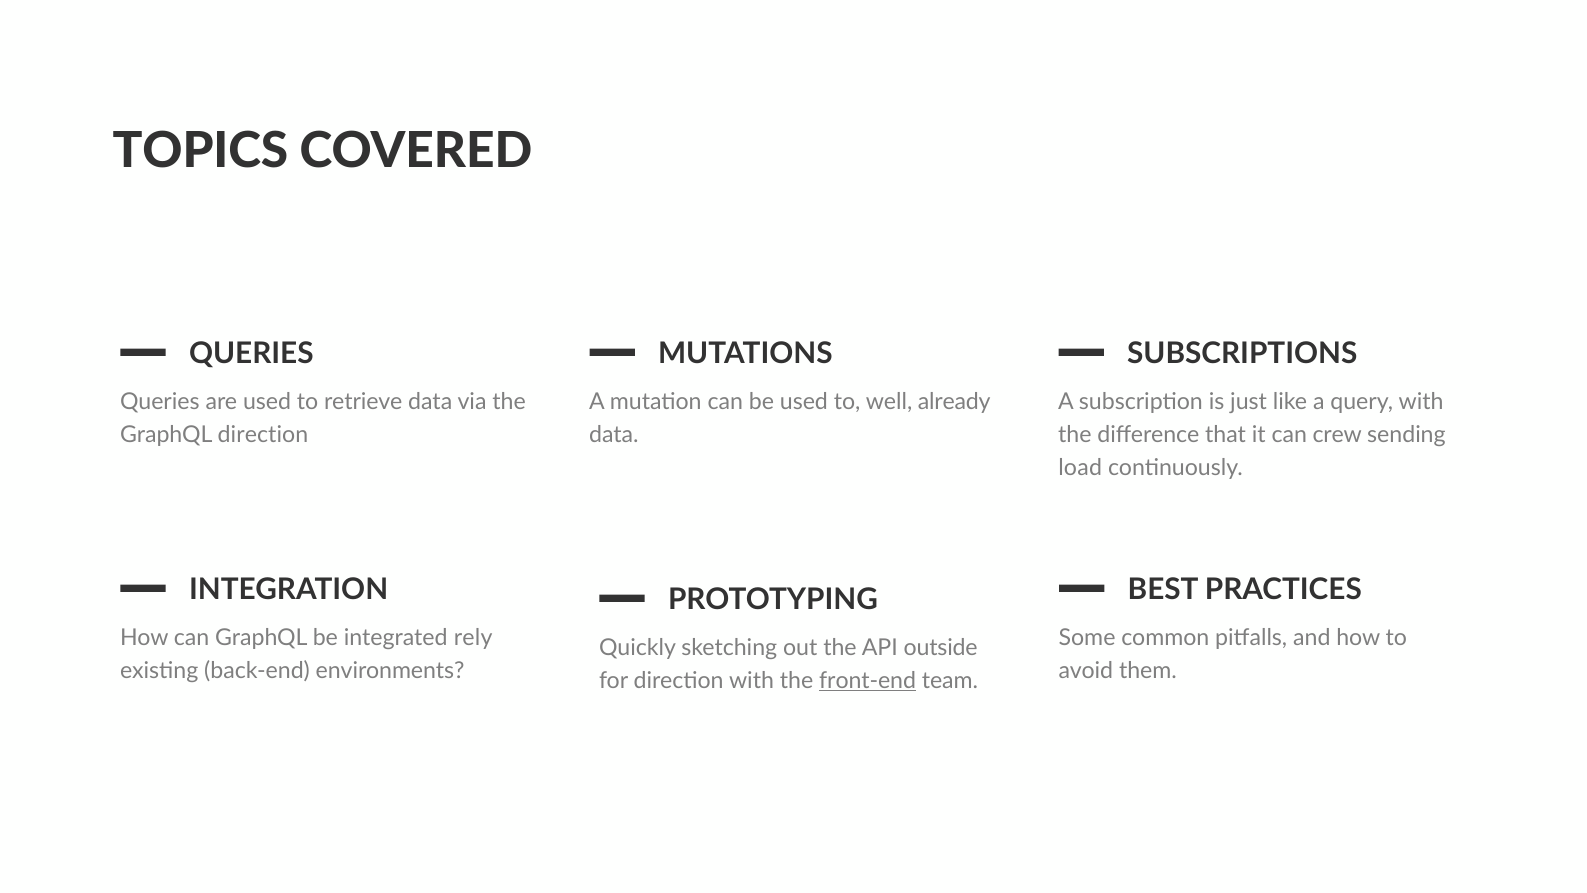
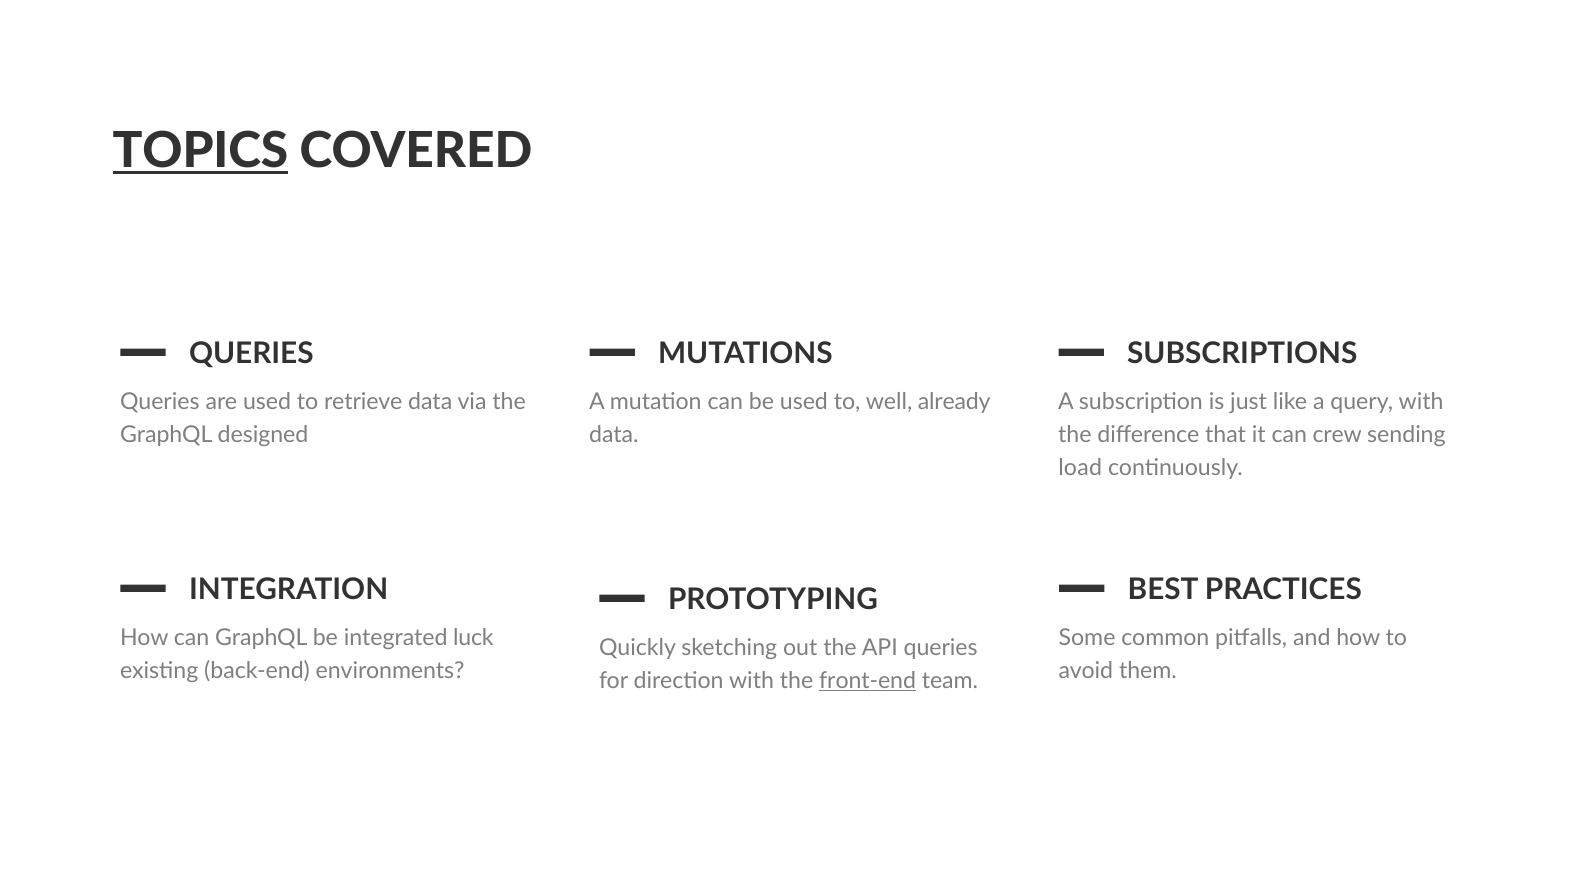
TOPICS underline: none -> present
GraphQL direction: direction -> designed
rely: rely -> luck
API outside: outside -> queries
